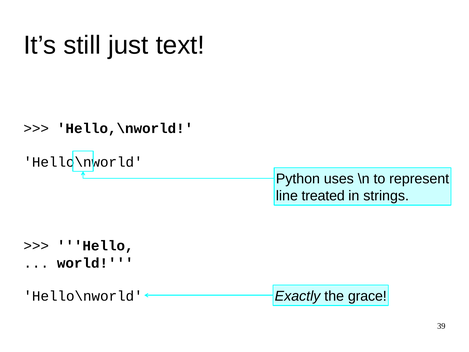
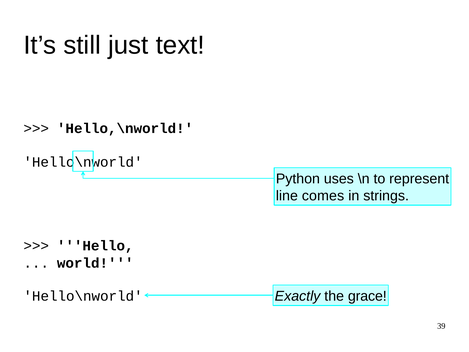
treated: treated -> comes
